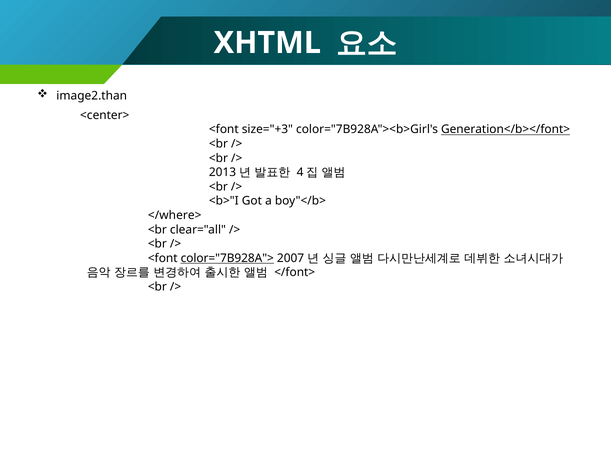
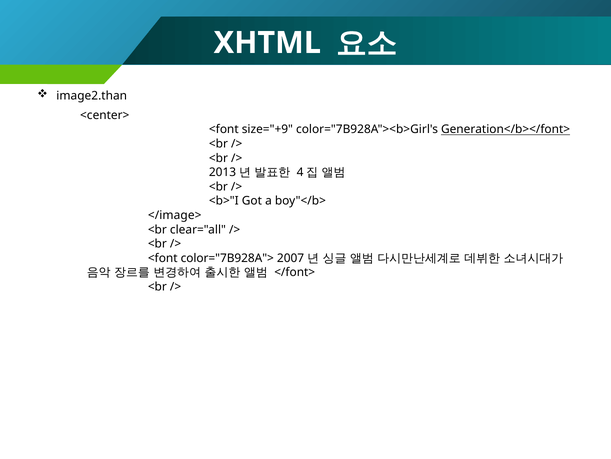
size="+3: size="+3 -> size="+9
</where>: </where> -> </image>
color="7B928A"> underline: present -> none
